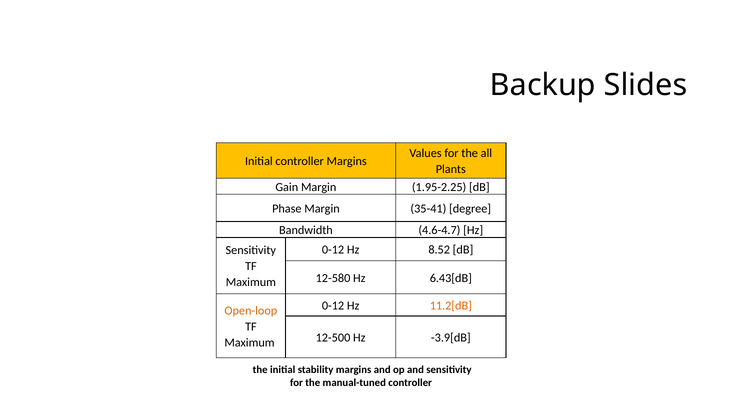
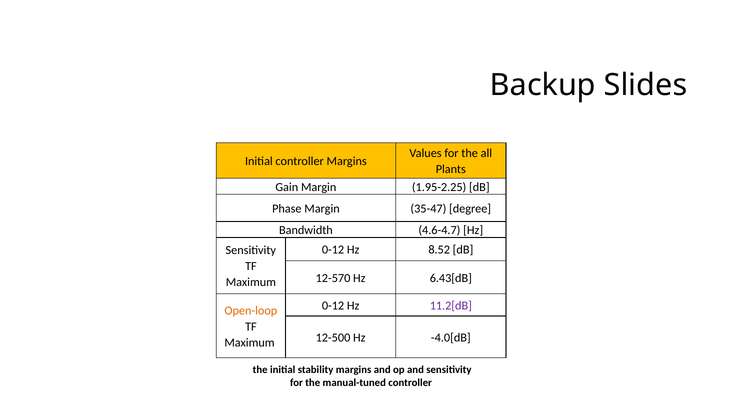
35-41: 35-41 -> 35-47
12-580: 12-580 -> 12-570
11.2[dB colour: orange -> purple
-3.9[dB: -3.9[dB -> -4.0[dB
